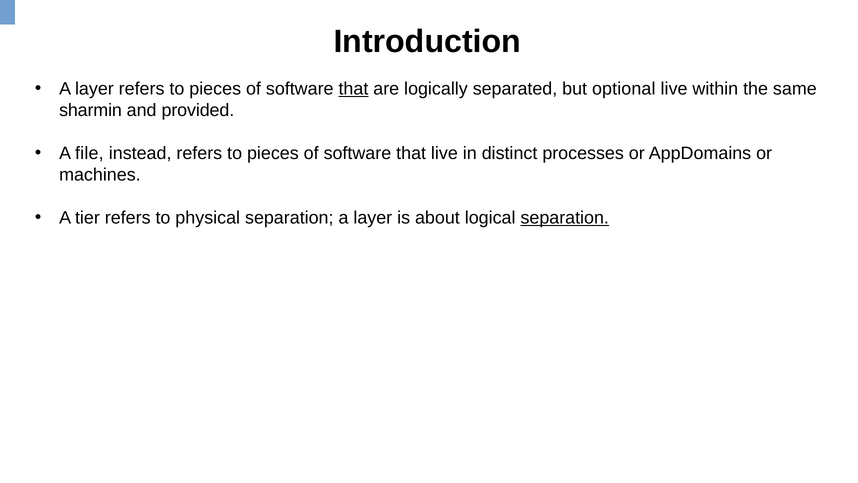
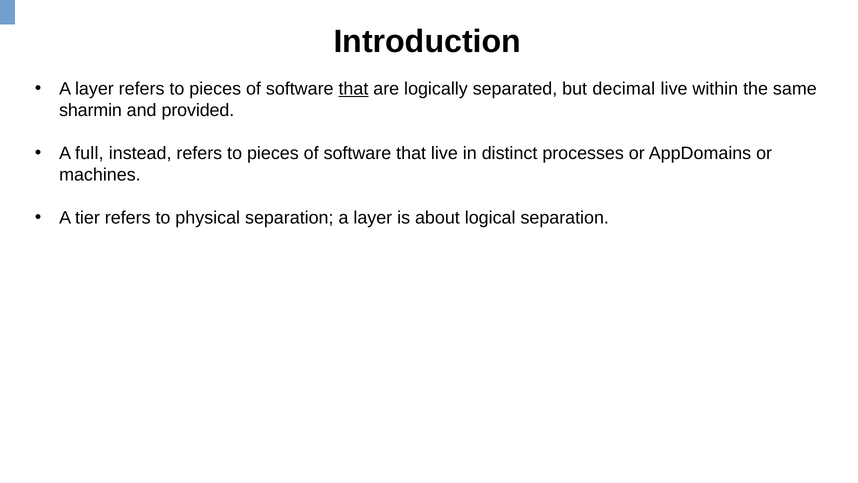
optional: optional -> decimal
file: file -> full
separation at (565, 217) underline: present -> none
